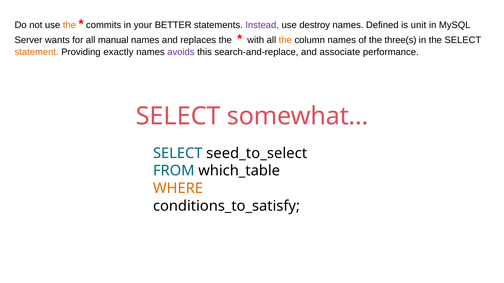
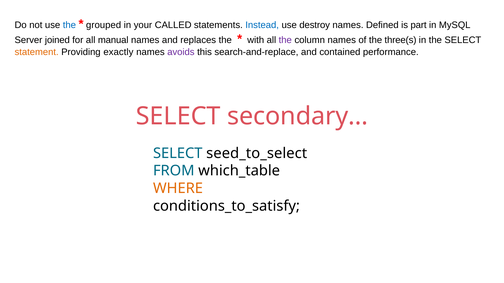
the at (69, 25) colour: orange -> blue
commits: commits -> grouped
BETTER: BETTER -> CALLED
Instead colour: purple -> blue
unit: unit -> part
wants: wants -> joined
the at (285, 40) colour: orange -> purple
associate: associate -> contained
somewhat…: somewhat… -> secondary…
